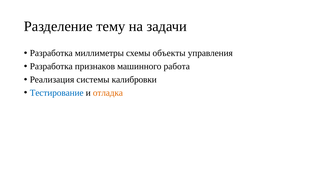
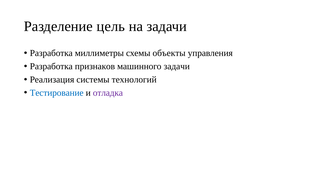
тему: тему -> цель
машинного работа: работа -> задачи
калибровки: калибровки -> технологий
отладка colour: orange -> purple
